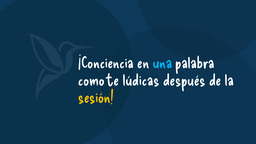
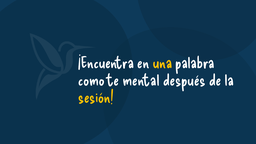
¡Conciencia: ¡Conciencia -> ¡Encuentra
una colour: light blue -> yellow
lúdicas: lúdicas -> mental
